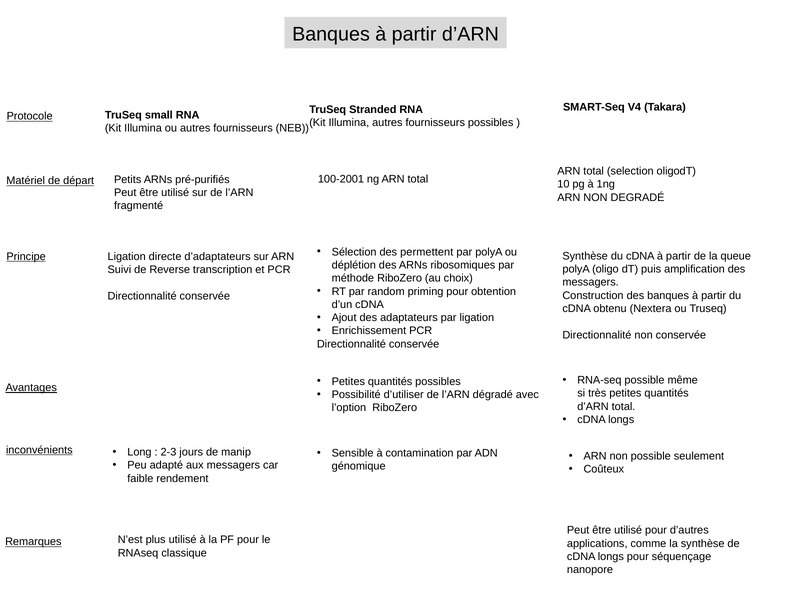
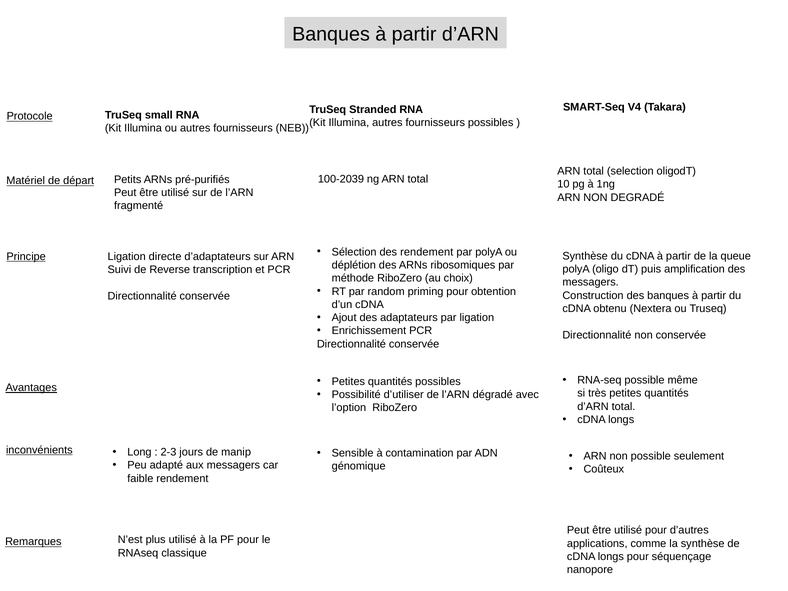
100-2001: 100-2001 -> 100-2039
des permettent: permettent -> rendement
